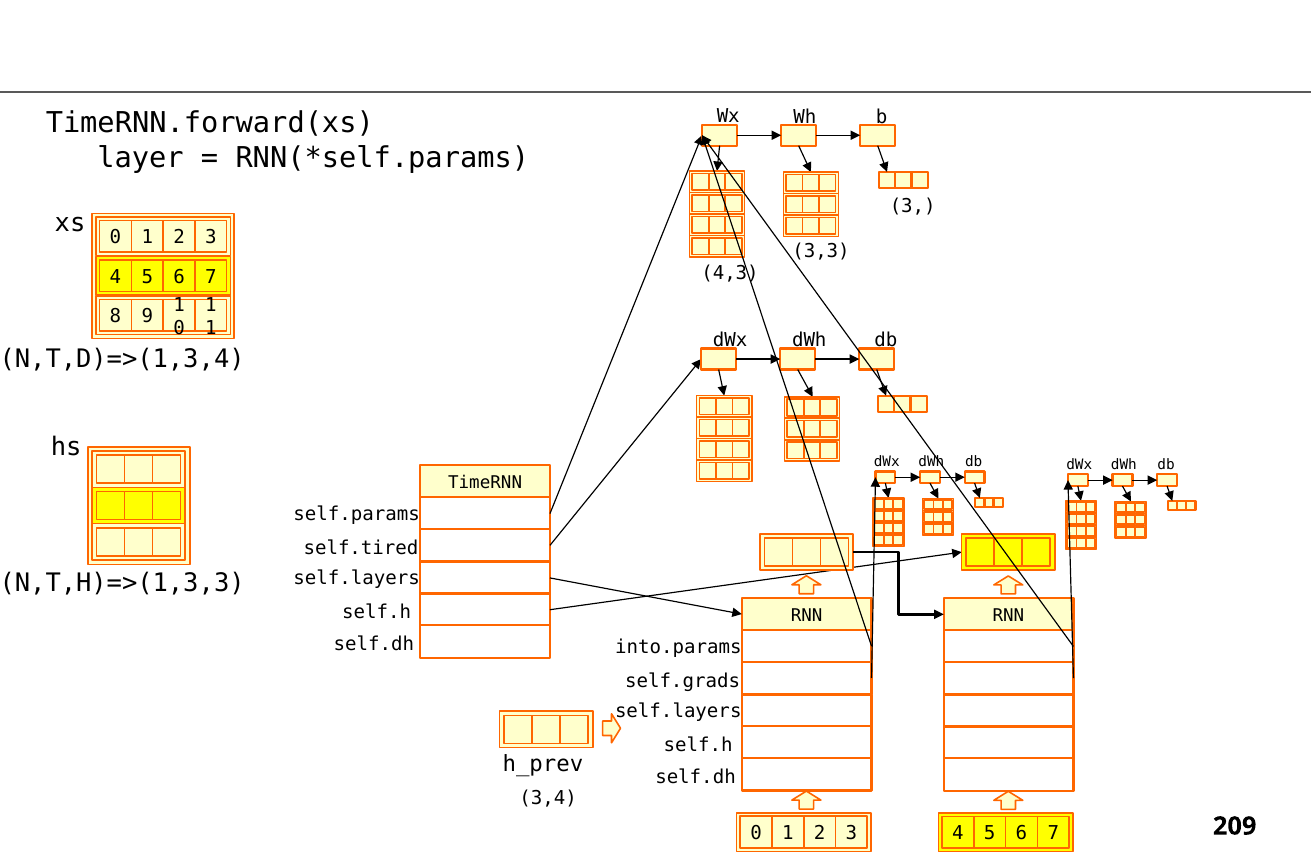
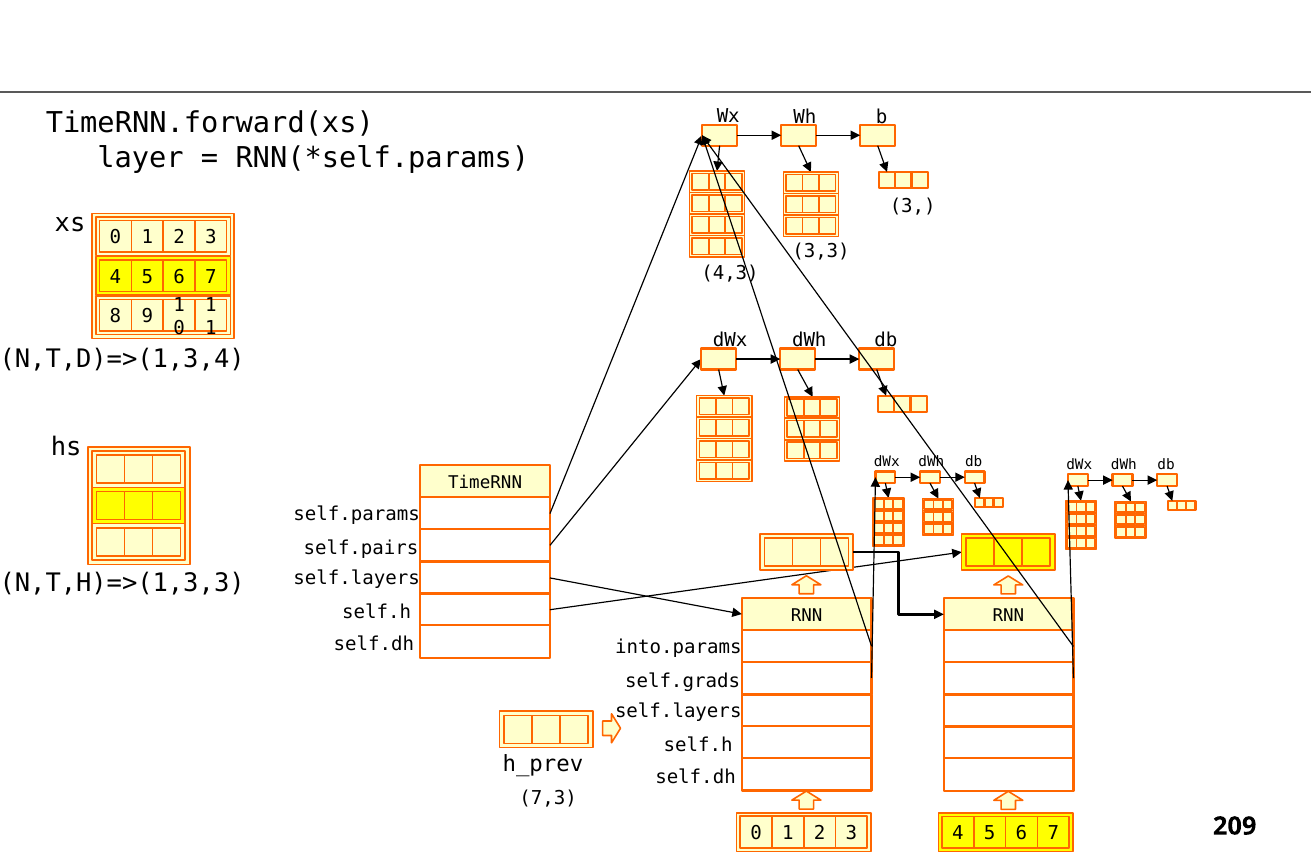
self.tired: self.tired -> self.pairs
3,4: 3,4 -> 7,3
